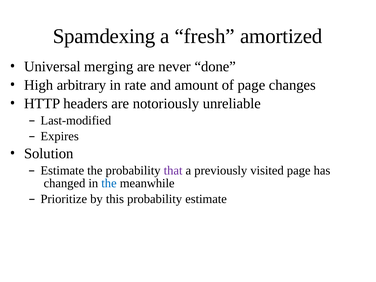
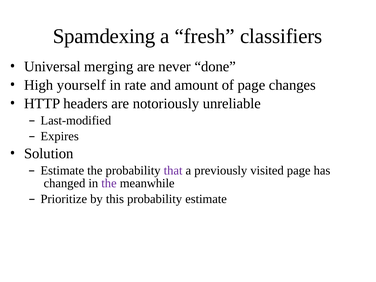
amortized: amortized -> classifiers
arbitrary: arbitrary -> yourself
the at (109, 183) colour: blue -> purple
